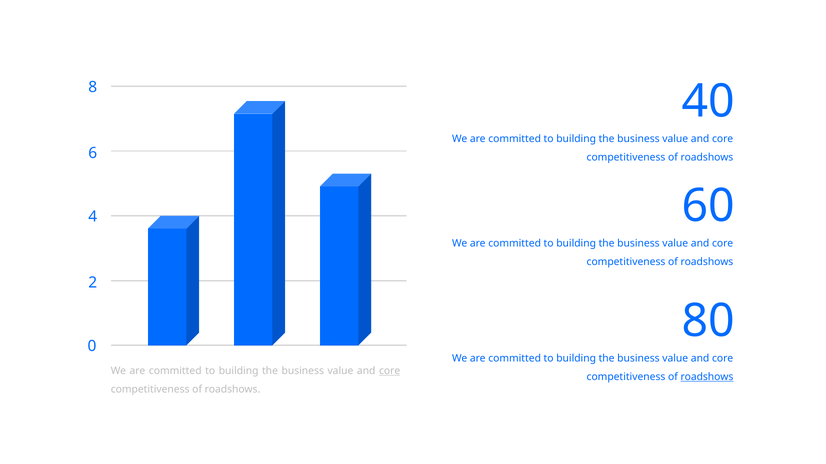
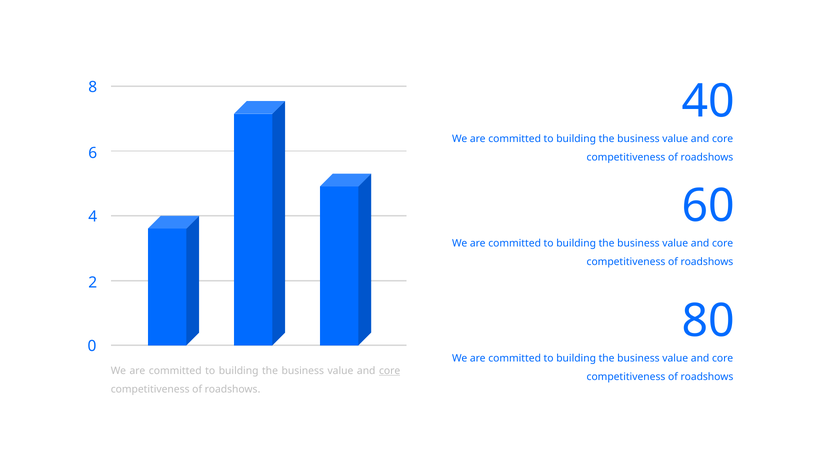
roadshows at (707, 377) underline: present -> none
